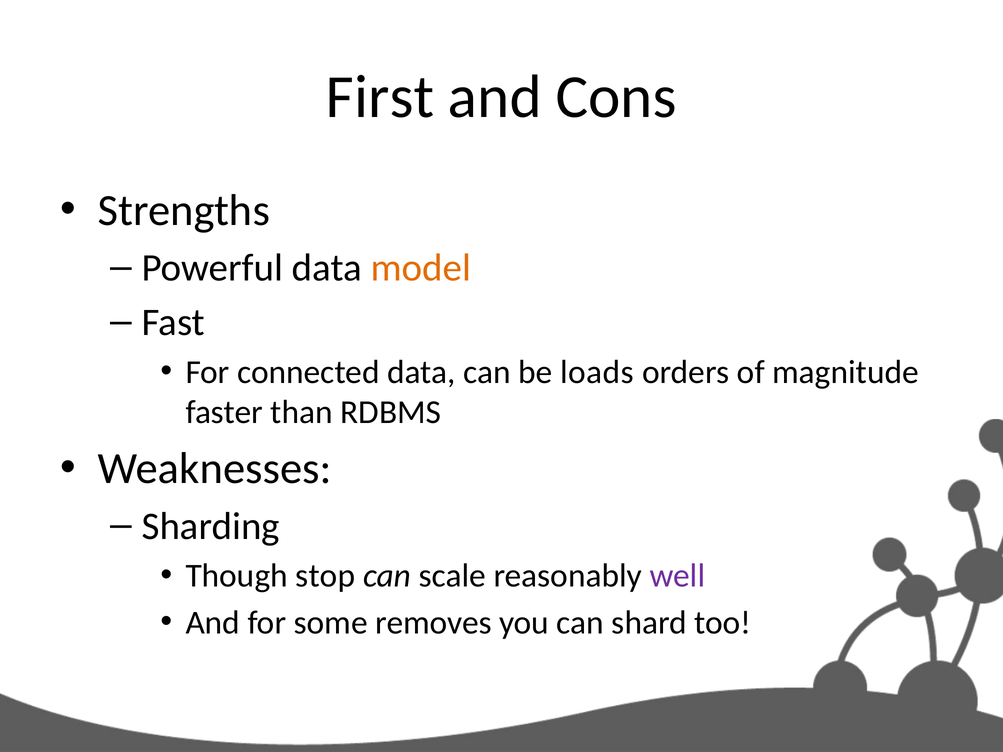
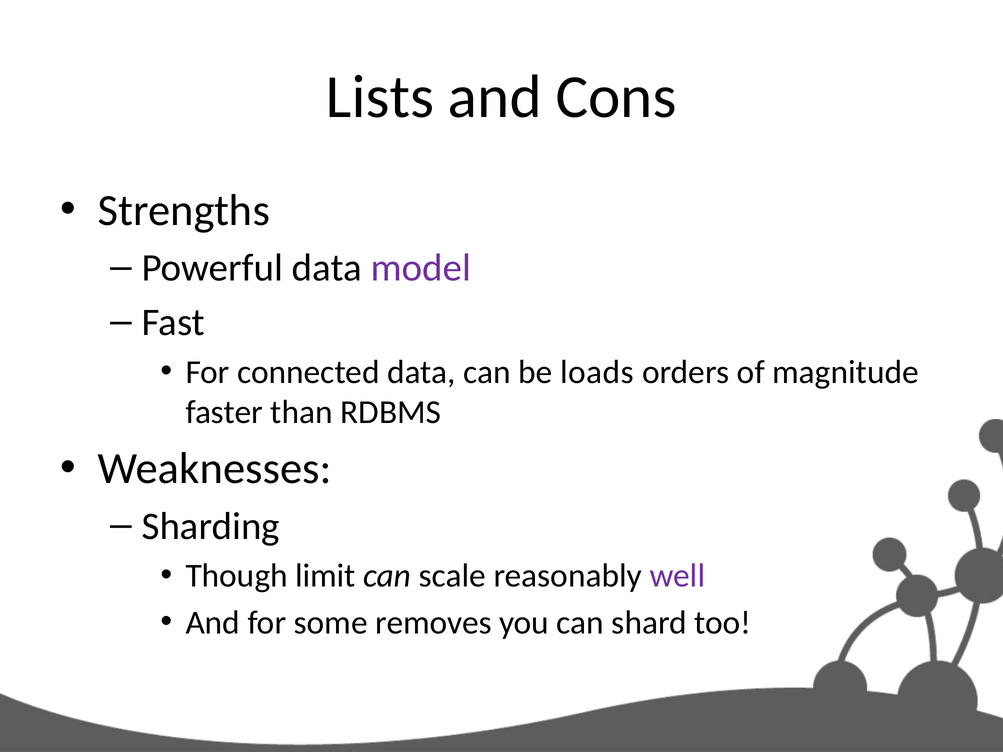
First: First -> Lists
model colour: orange -> purple
stop: stop -> limit
